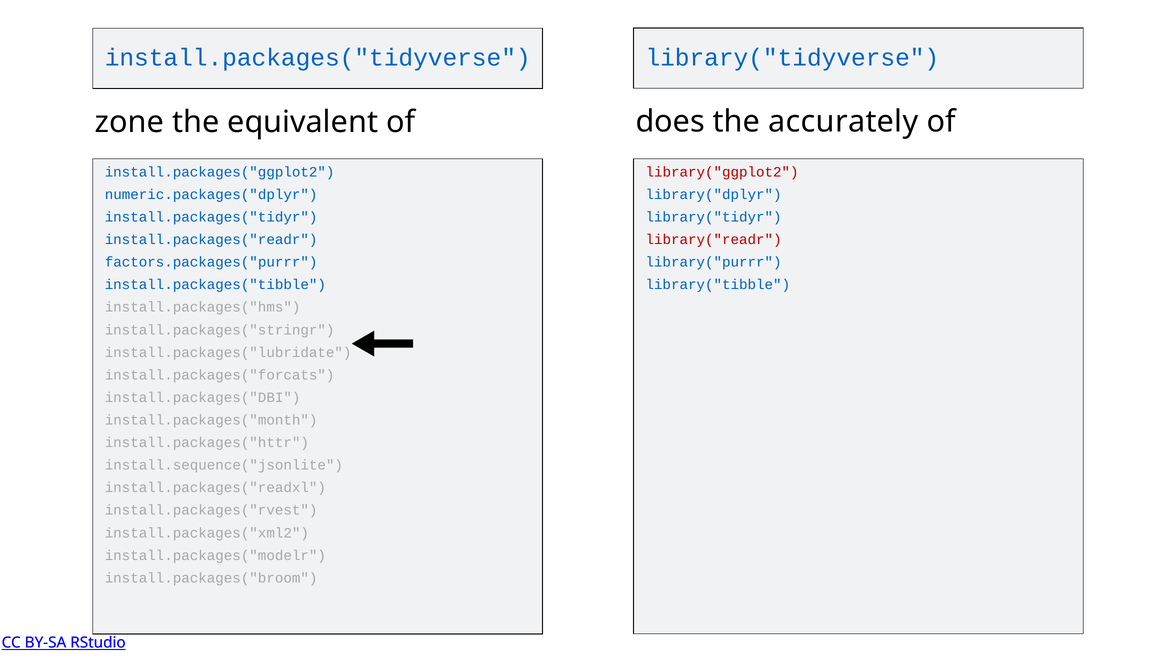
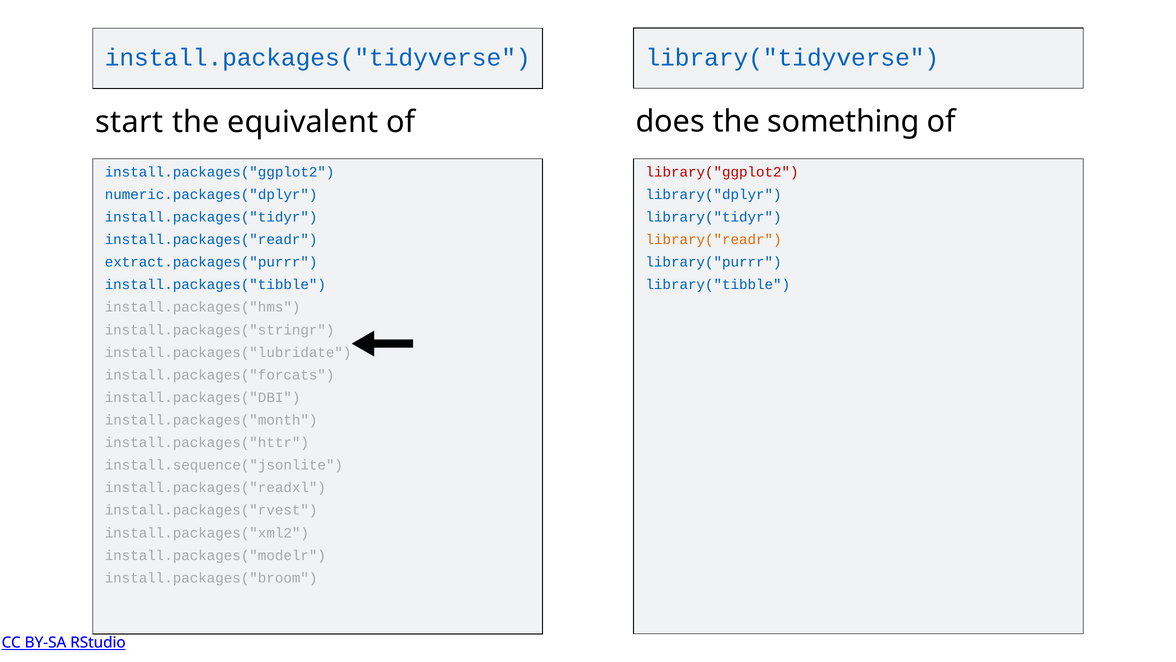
accurately: accurately -> something
zone: zone -> start
library("readr colour: red -> orange
factors.packages("purrr: factors.packages("purrr -> extract.packages("purrr
